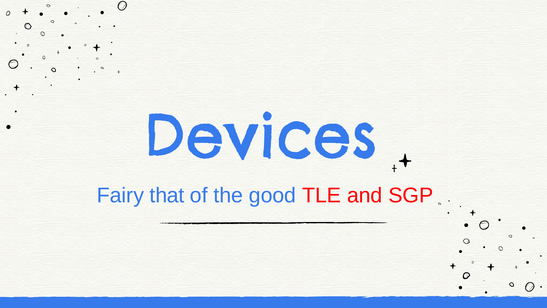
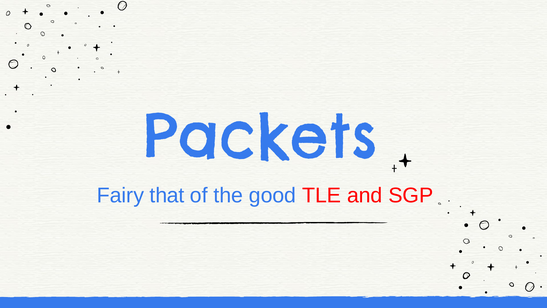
Devices: Devices -> Packets
